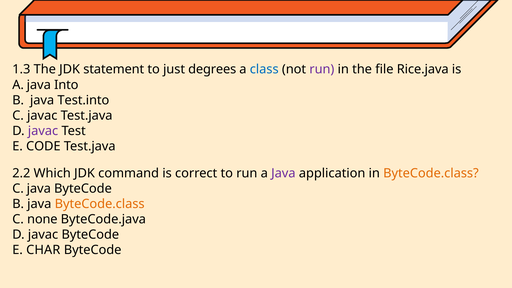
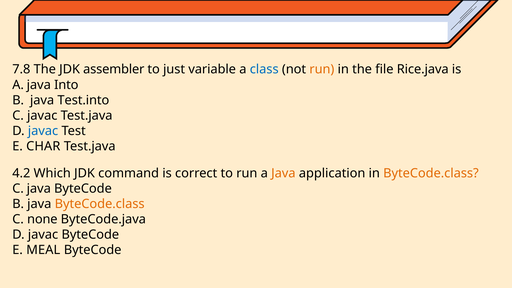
1.3: 1.3 -> 7.8
statement: statement -> assembler
degrees: degrees -> variable
run at (322, 69) colour: purple -> orange
javac at (43, 131) colour: purple -> blue
CODE: CODE -> CHAR
2.2: 2.2 -> 4.2
Java at (283, 173) colour: purple -> orange
CHAR: CHAR -> MEAL
